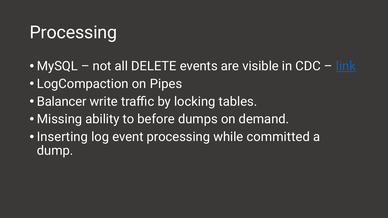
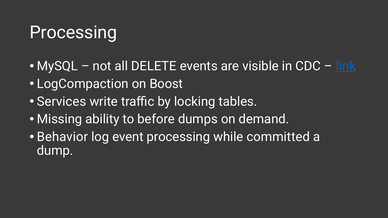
Pipes: Pipes -> Boost
Balancer: Balancer -> Services
Inserting: Inserting -> Behavior
